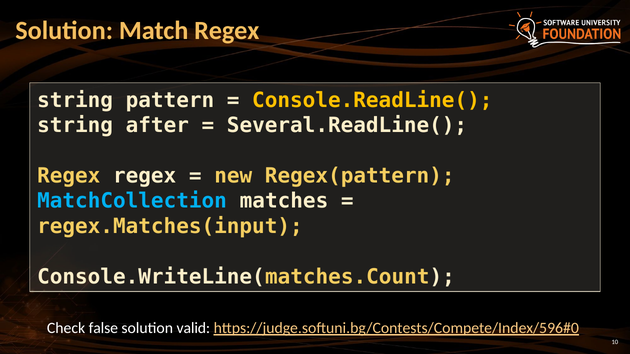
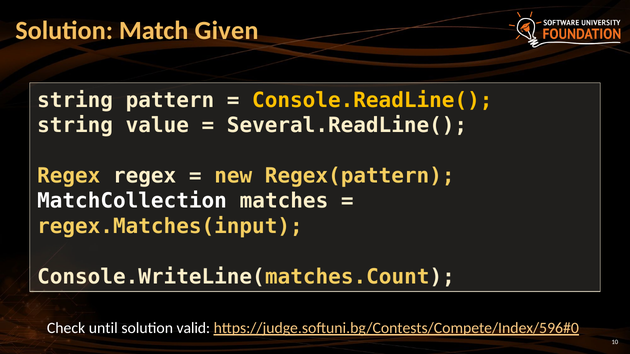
Match Regex: Regex -> Given
after: after -> value
MatchCollection colour: light blue -> white
false: false -> until
